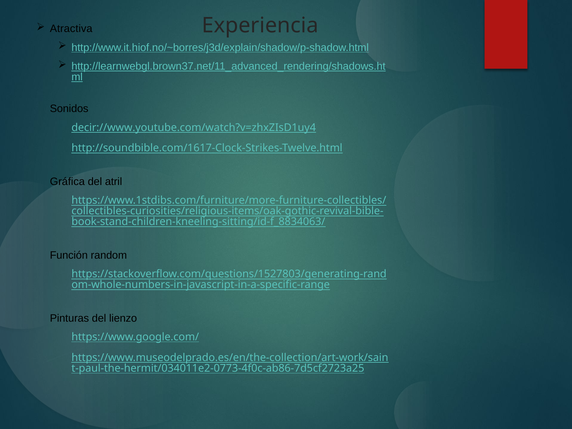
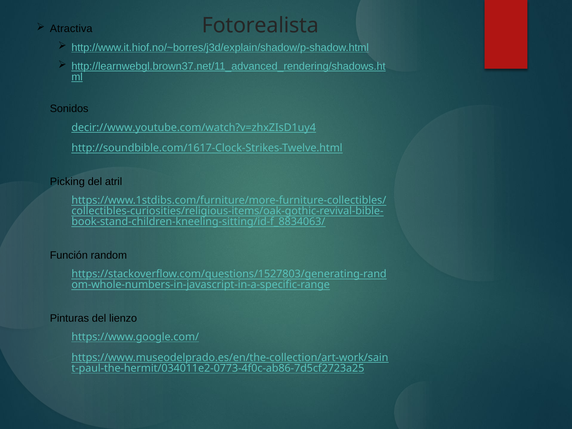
Experiencia: Experiencia -> Fotorealista
Gráfica: Gráfica -> Picking
